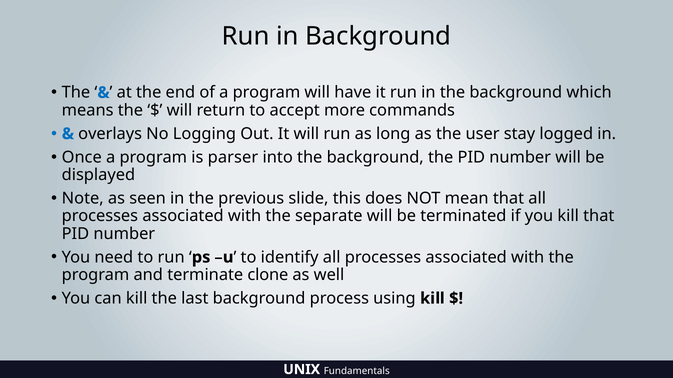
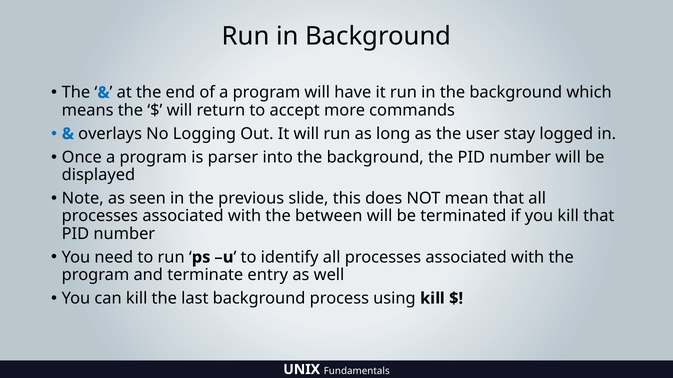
separate: separate -> between
clone: clone -> entry
